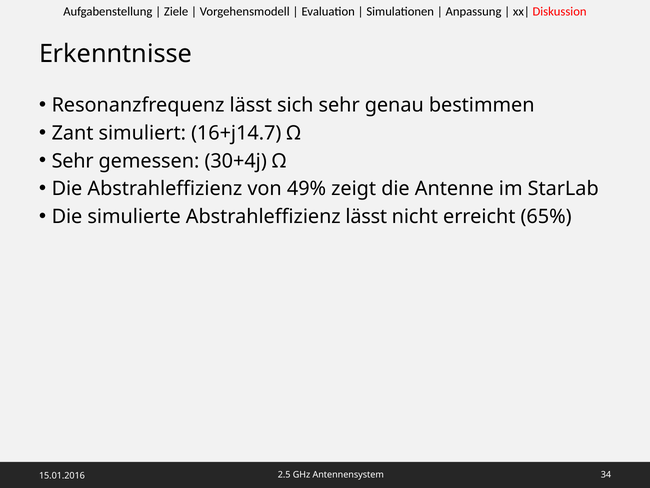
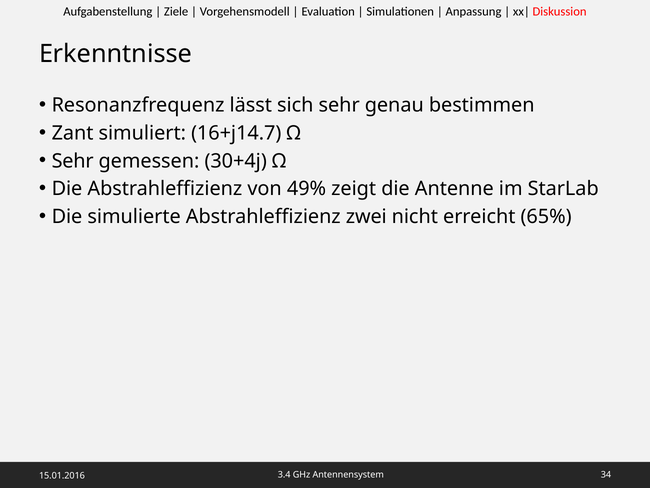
Abstrahleffizienz lässt: lässt -> zwei
2.5: 2.5 -> 3.4
